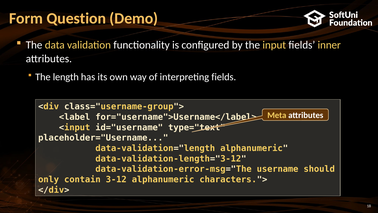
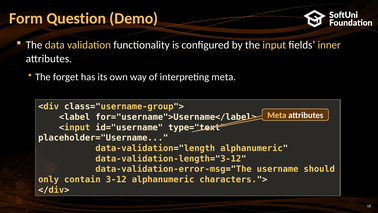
length: length -> forget
interpreting fields: fields -> meta
